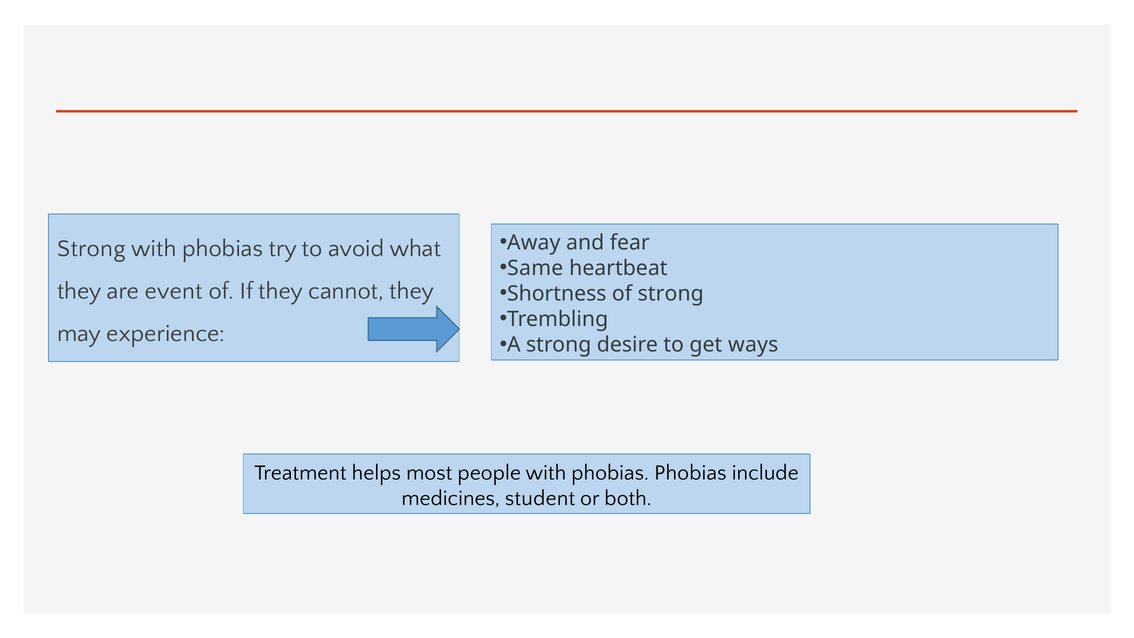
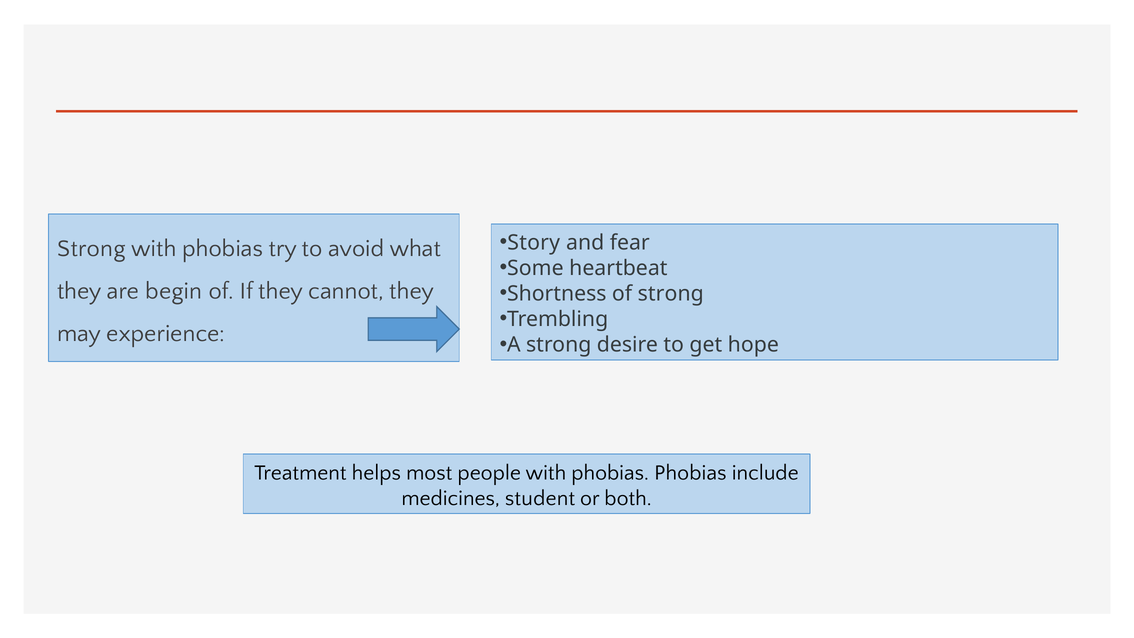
Away: Away -> Story
Same: Same -> Some
event: event -> begin
ways: ways -> hope
